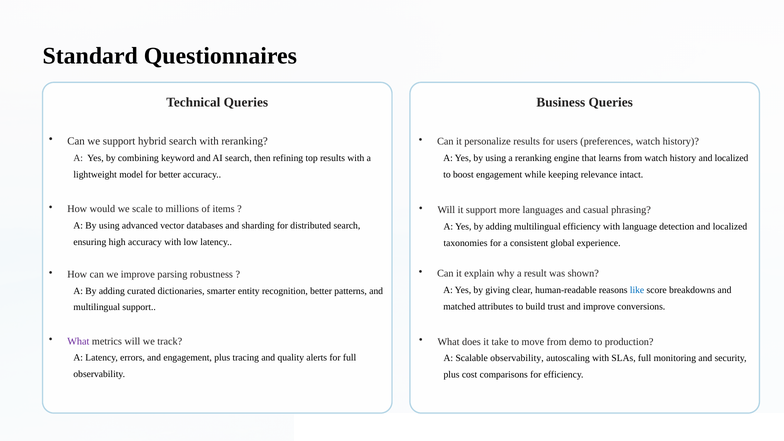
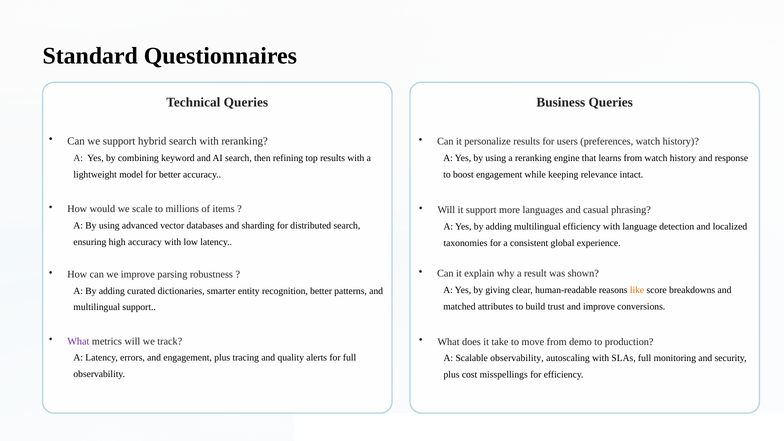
history and localized: localized -> response
like colour: blue -> orange
comparisons: comparisons -> misspellings
